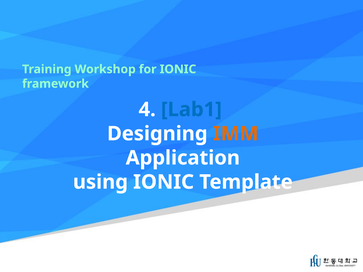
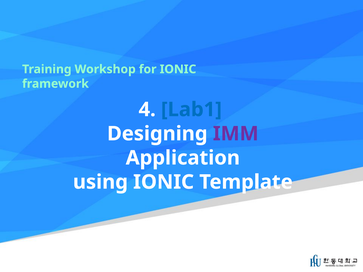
IMM colour: orange -> purple
